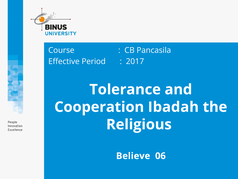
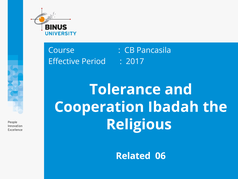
Believe: Believe -> Related
